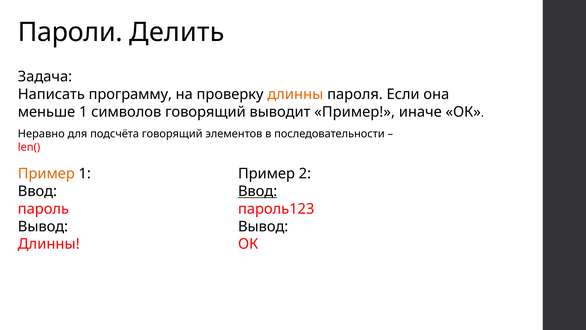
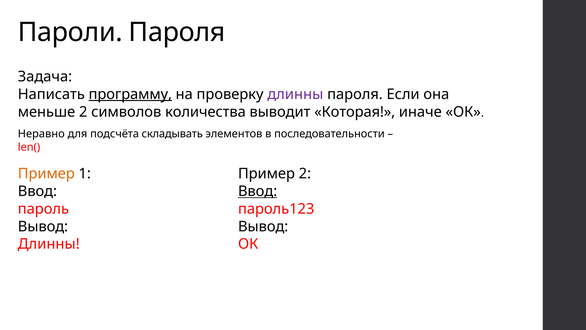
Пароли Делить: Делить -> Пароля
программу underline: none -> present
длинны at (295, 94) colour: orange -> purple
меньше 1: 1 -> 2
символов говорящий: говорящий -> количества
выводит Пример: Пример -> Которая
подсчёта говорящий: говорящий -> складывать
